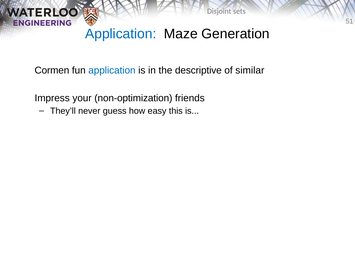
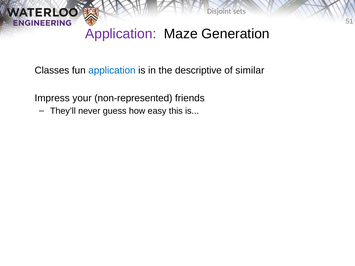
Application at (121, 34) colour: blue -> purple
Cormen: Cormen -> Classes
non-optimization: non-optimization -> non-represented
